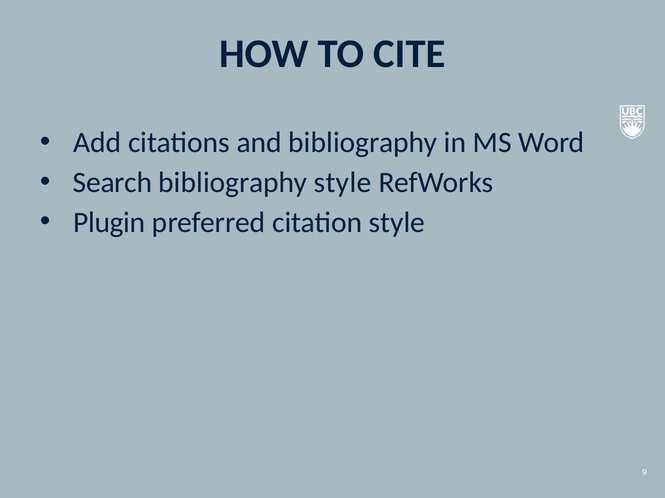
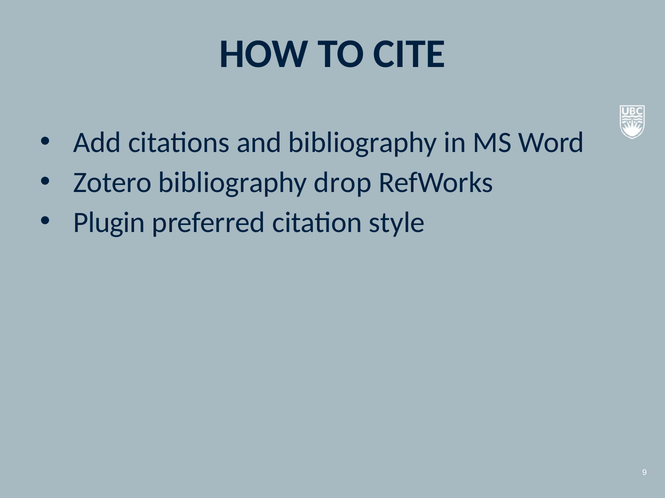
Search: Search -> Zotero
bibliography style: style -> drop
